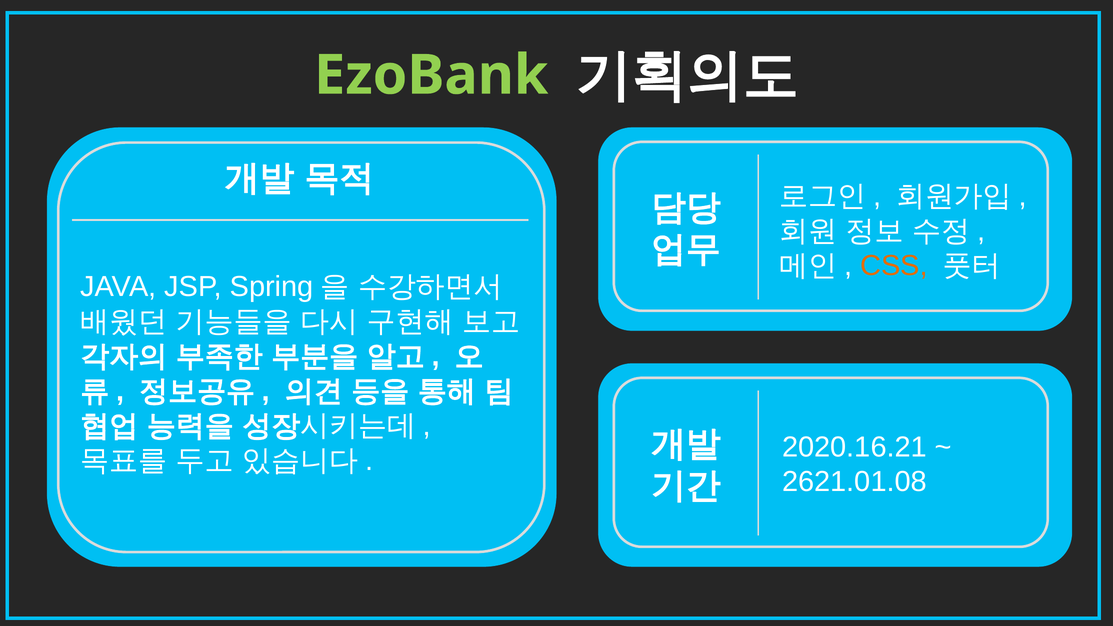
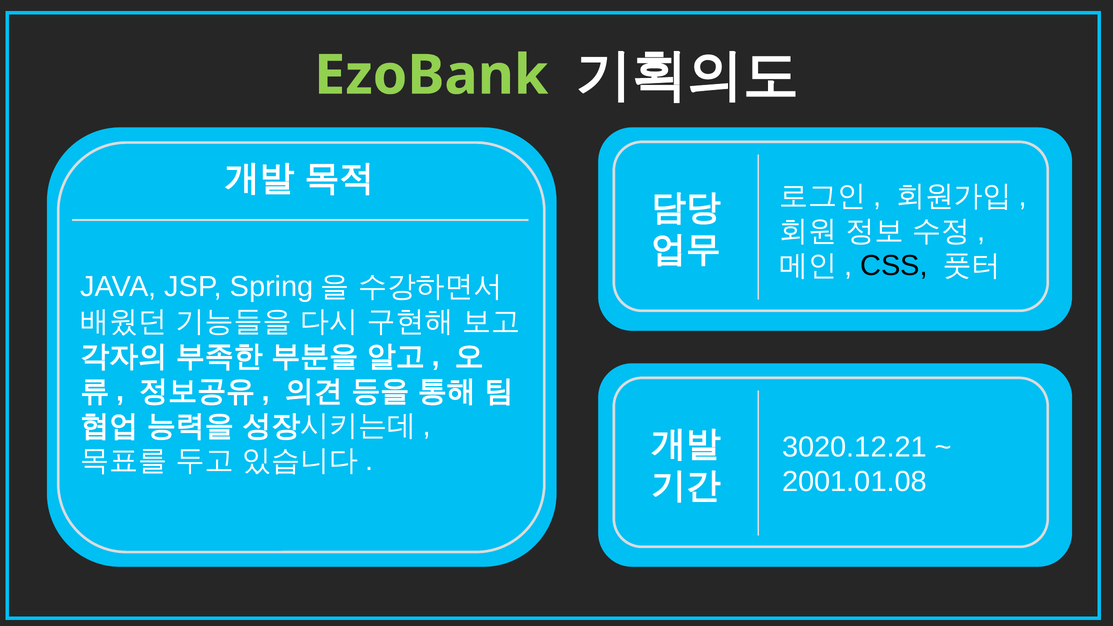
CSS colour: orange -> black
2020.16.21: 2020.16.21 -> 3020.12.21
2621.01.08: 2621.01.08 -> 2001.01.08
